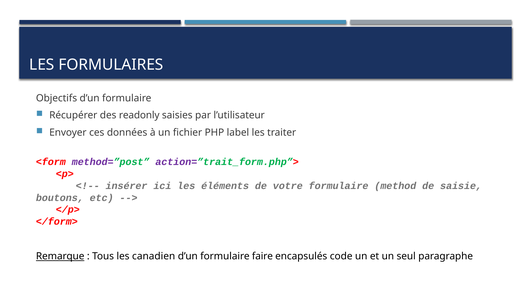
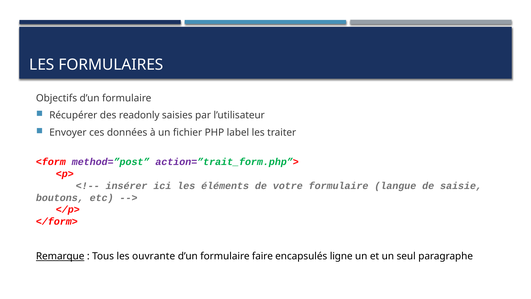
method: method -> langue
canadien: canadien -> ouvrante
code: code -> ligne
